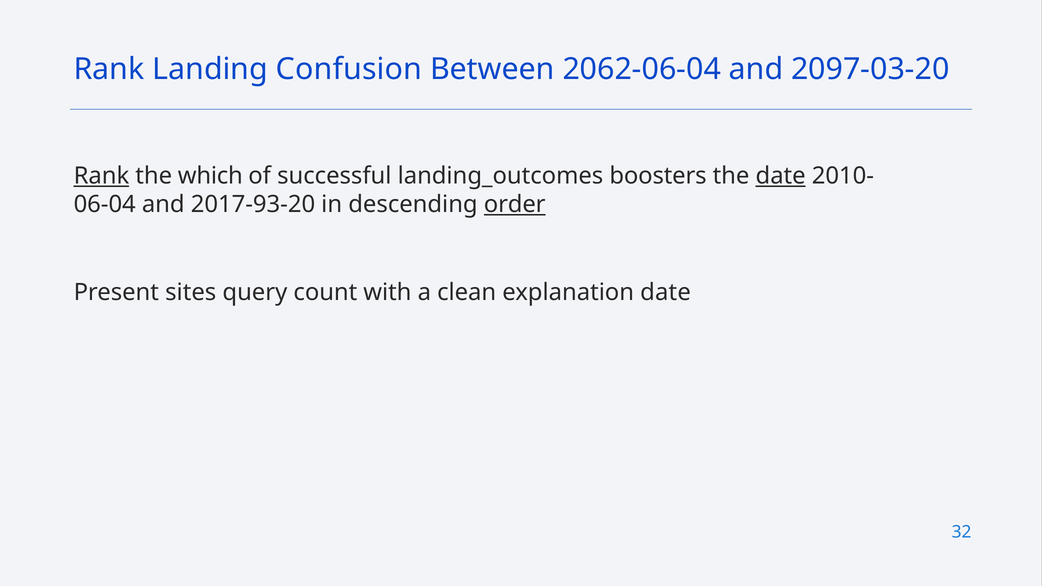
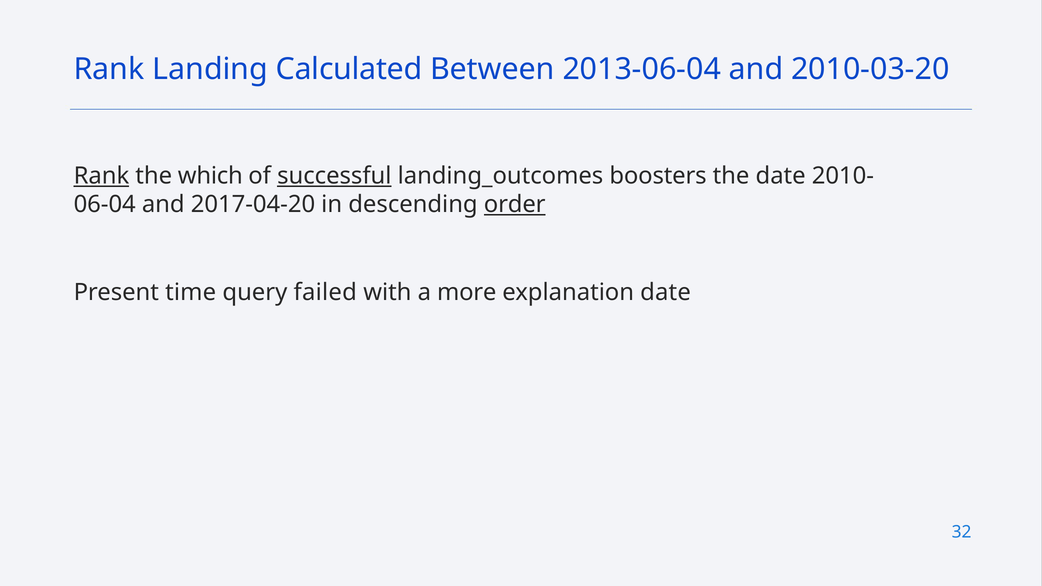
Confusion: Confusion -> Calculated
2062-06-04: 2062-06-04 -> 2013-06-04
2097-03-20: 2097-03-20 -> 2010-03-20
successful underline: none -> present
date at (781, 176) underline: present -> none
2017-93-20: 2017-93-20 -> 2017-04-20
sites: sites -> time
count: count -> failed
clean: clean -> more
